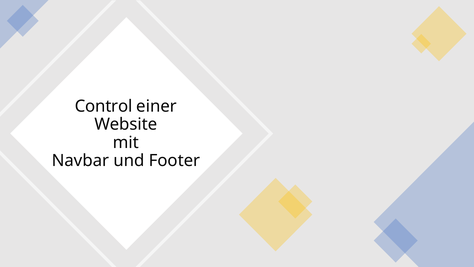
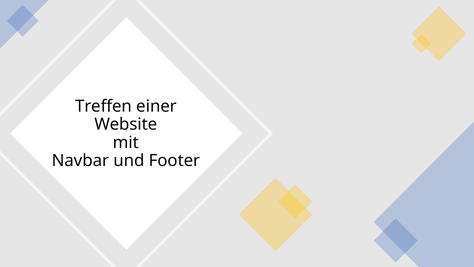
Control: Control -> Treffen
